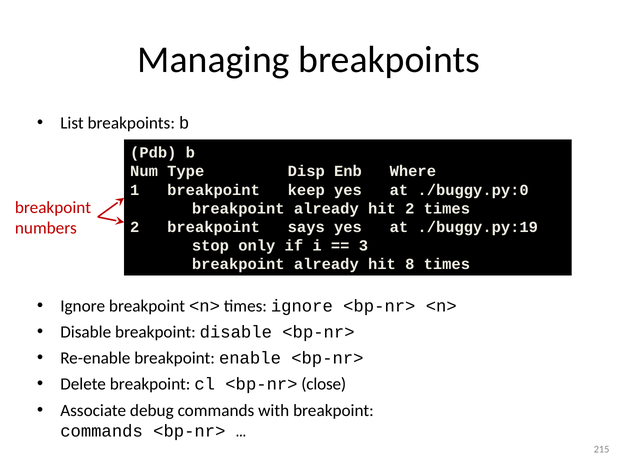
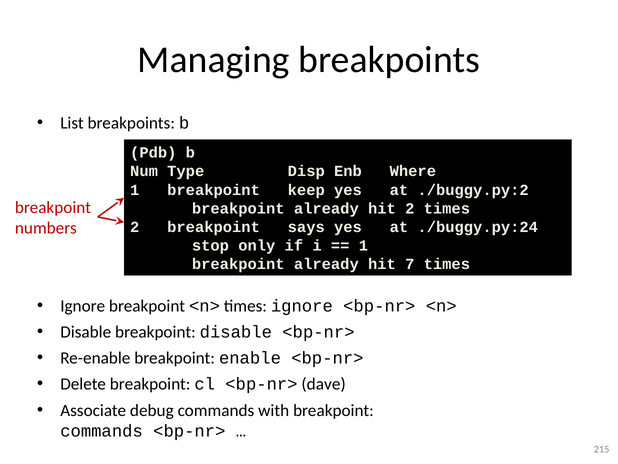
./buggy.py:0: ./buggy.py:0 -> ./buggy.py:2
./buggy.py:19: ./buggy.py:19 -> ./buggy.py:24
3 at (363, 245): 3 -> 1
8: 8 -> 7
close: close -> dave
